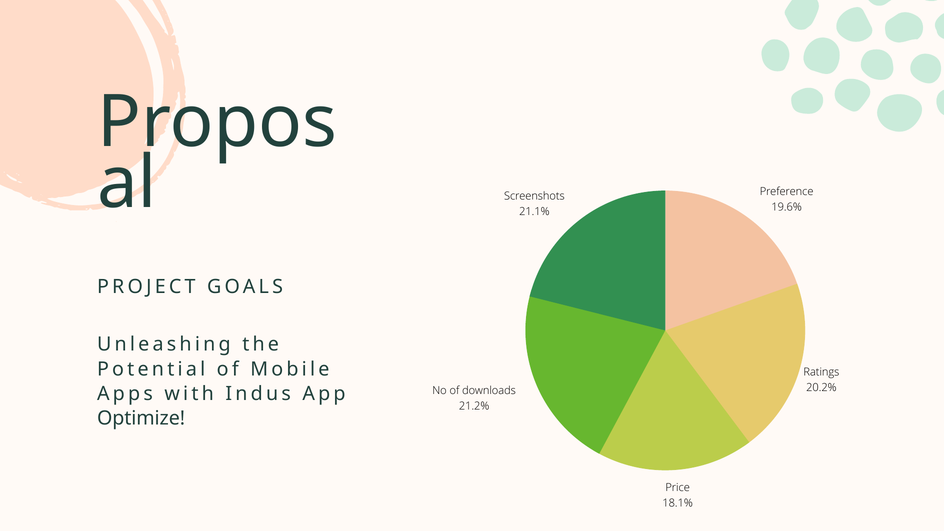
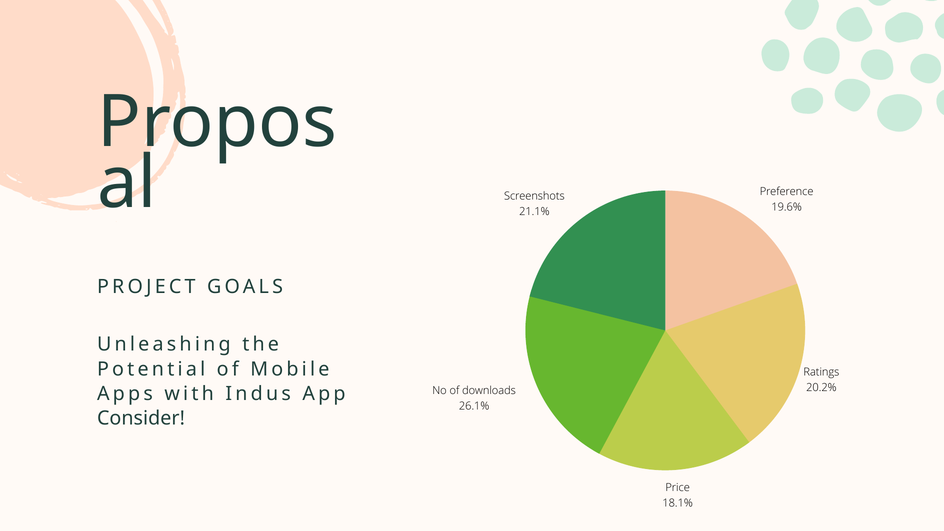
21.2%: 21.2% -> 26.1%
Optimize: Optimize -> Consider
